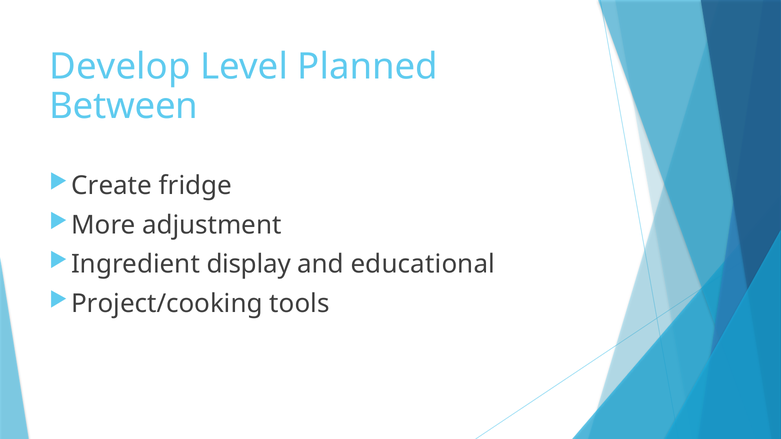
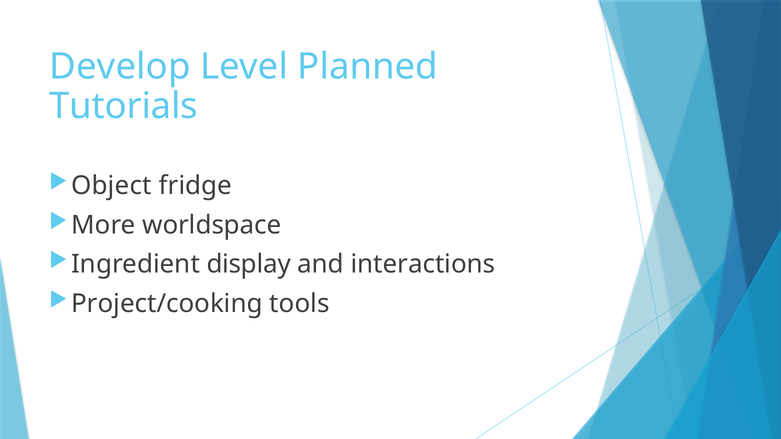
Between: Between -> Tutorials
Create: Create -> Object
adjustment: adjustment -> worldspace
educational: educational -> interactions
